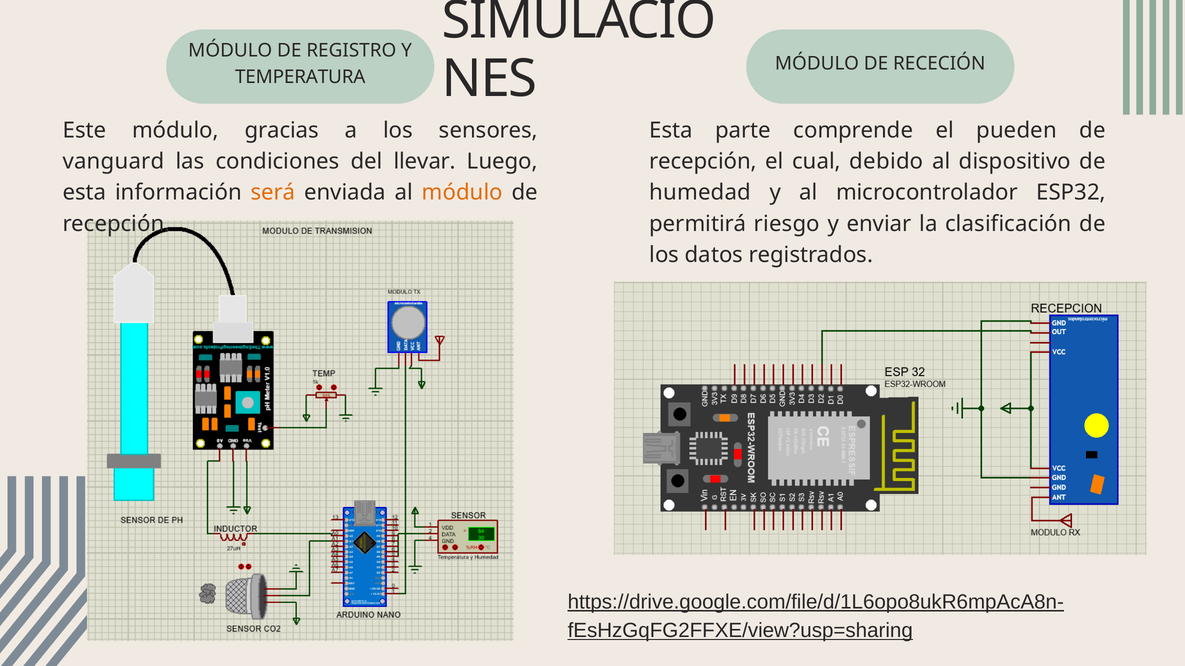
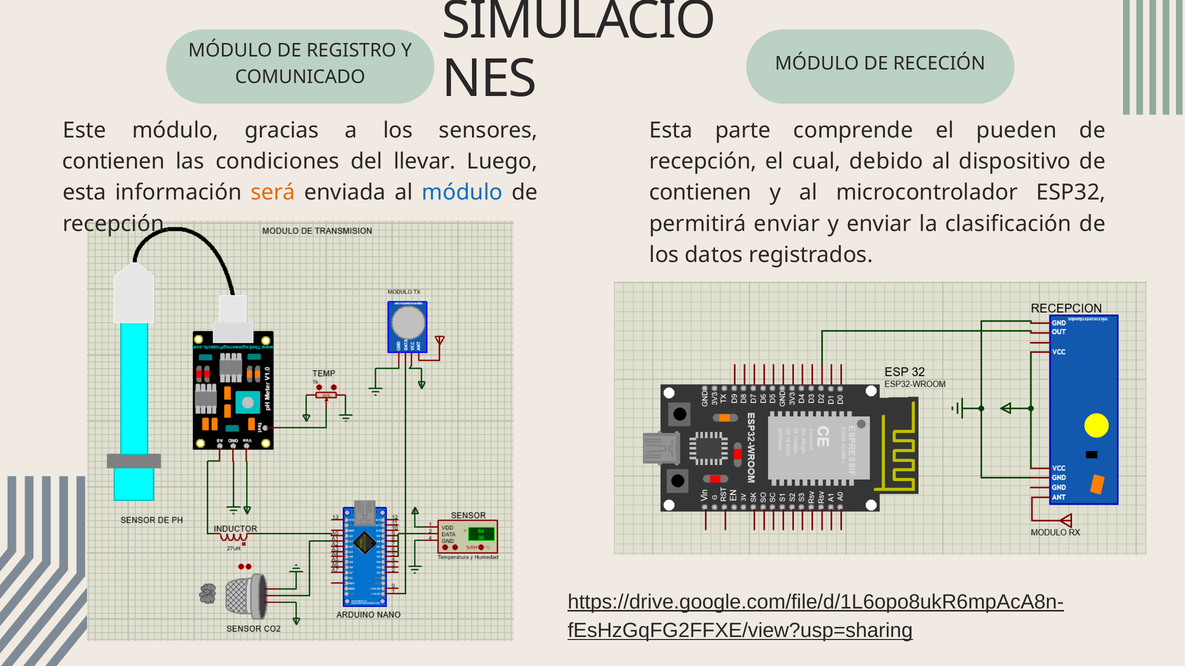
TEMPERATURA: TEMPERATURA -> COMUNICADO
vanguard at (113, 162): vanguard -> contienen
módulo at (462, 193) colour: orange -> blue
humedad at (700, 193): humedad -> contienen
permitirá riesgo: riesgo -> enviar
